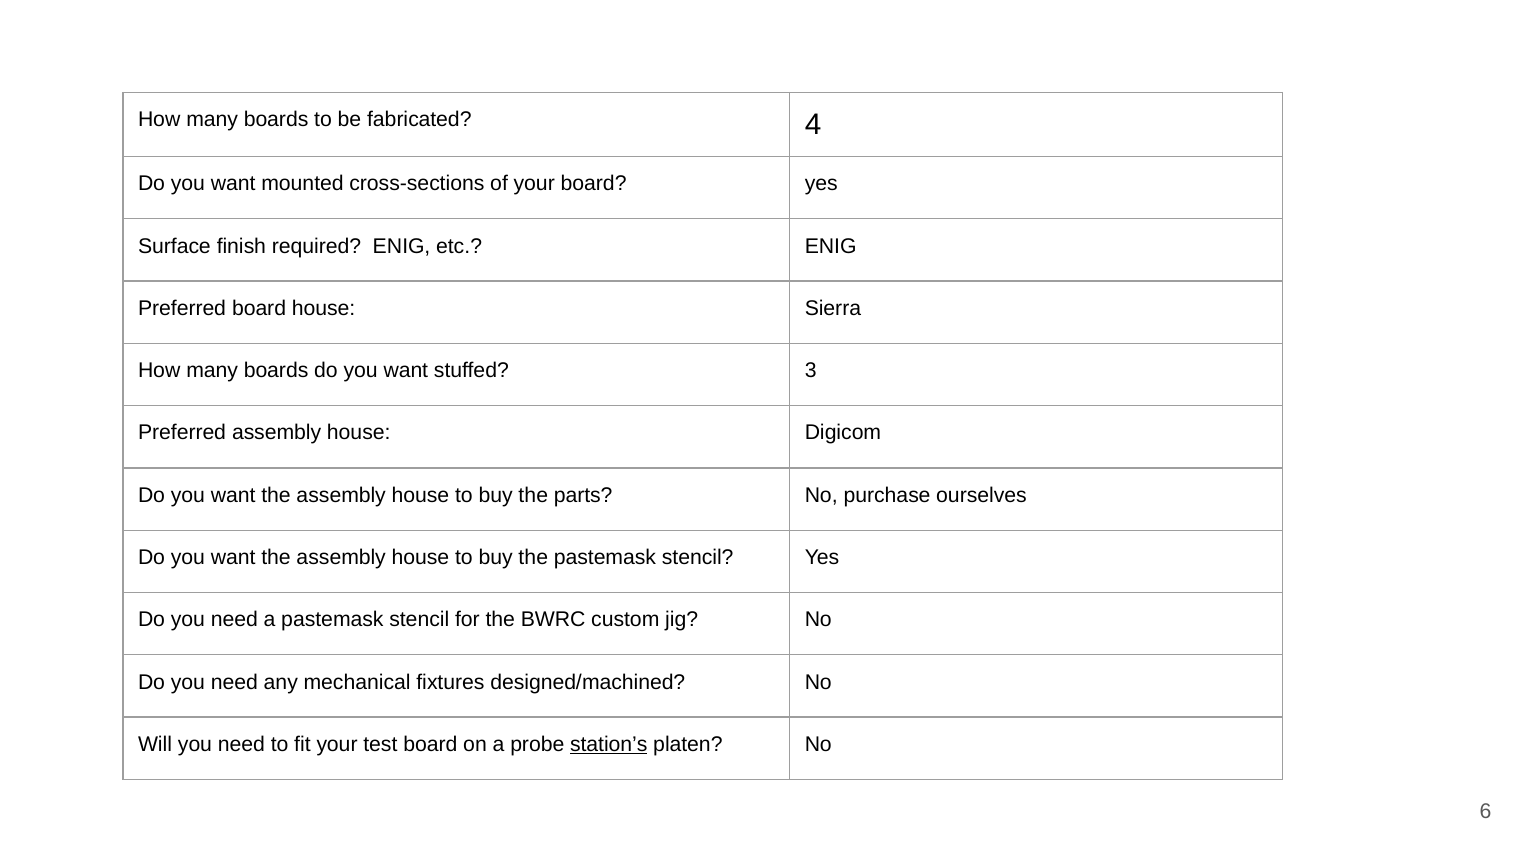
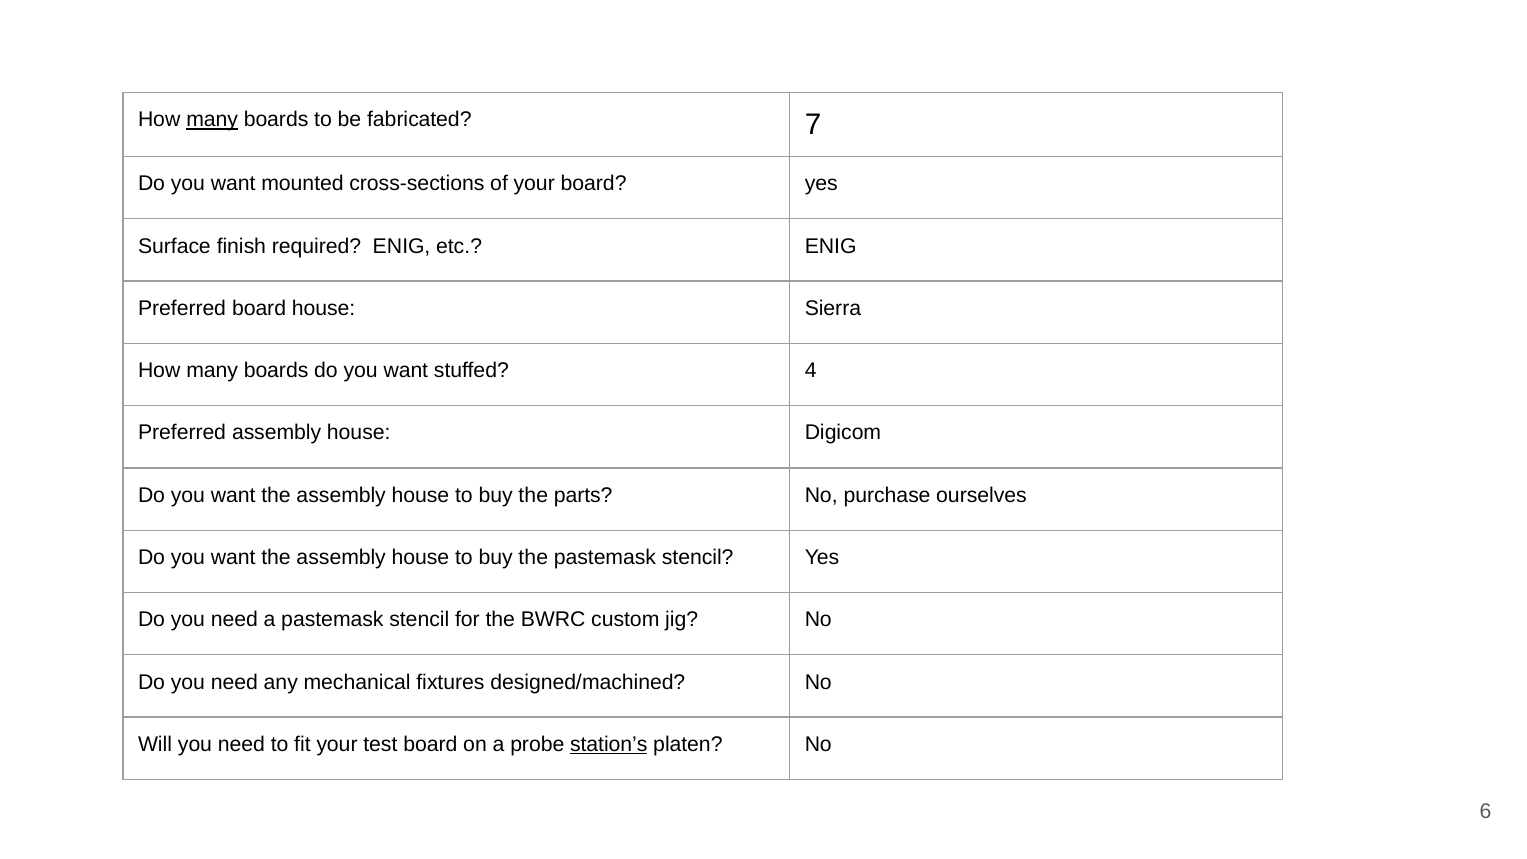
many at (212, 120) underline: none -> present
4: 4 -> 7
3: 3 -> 4
